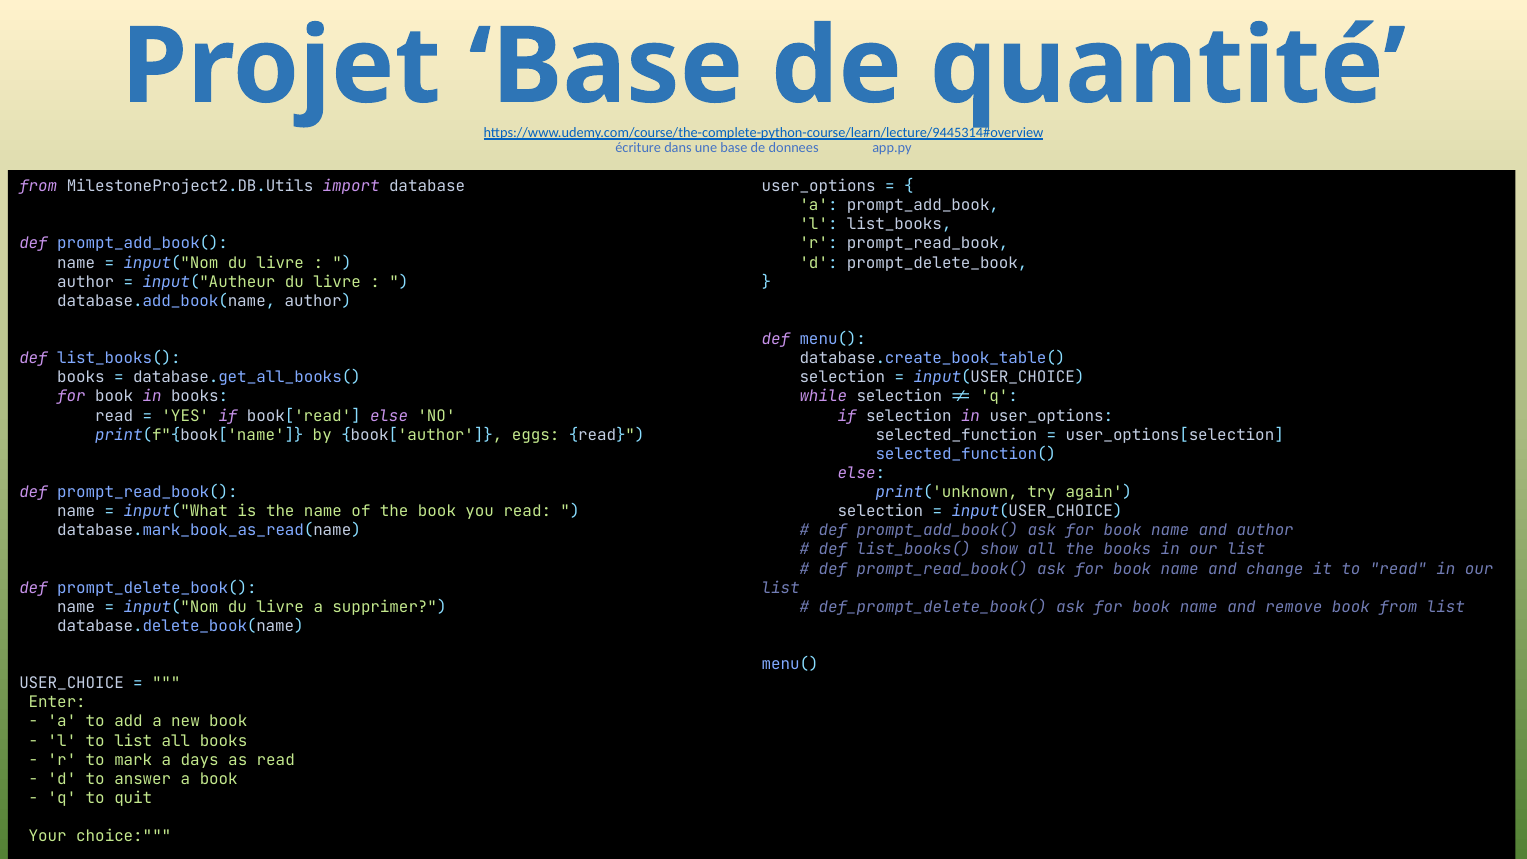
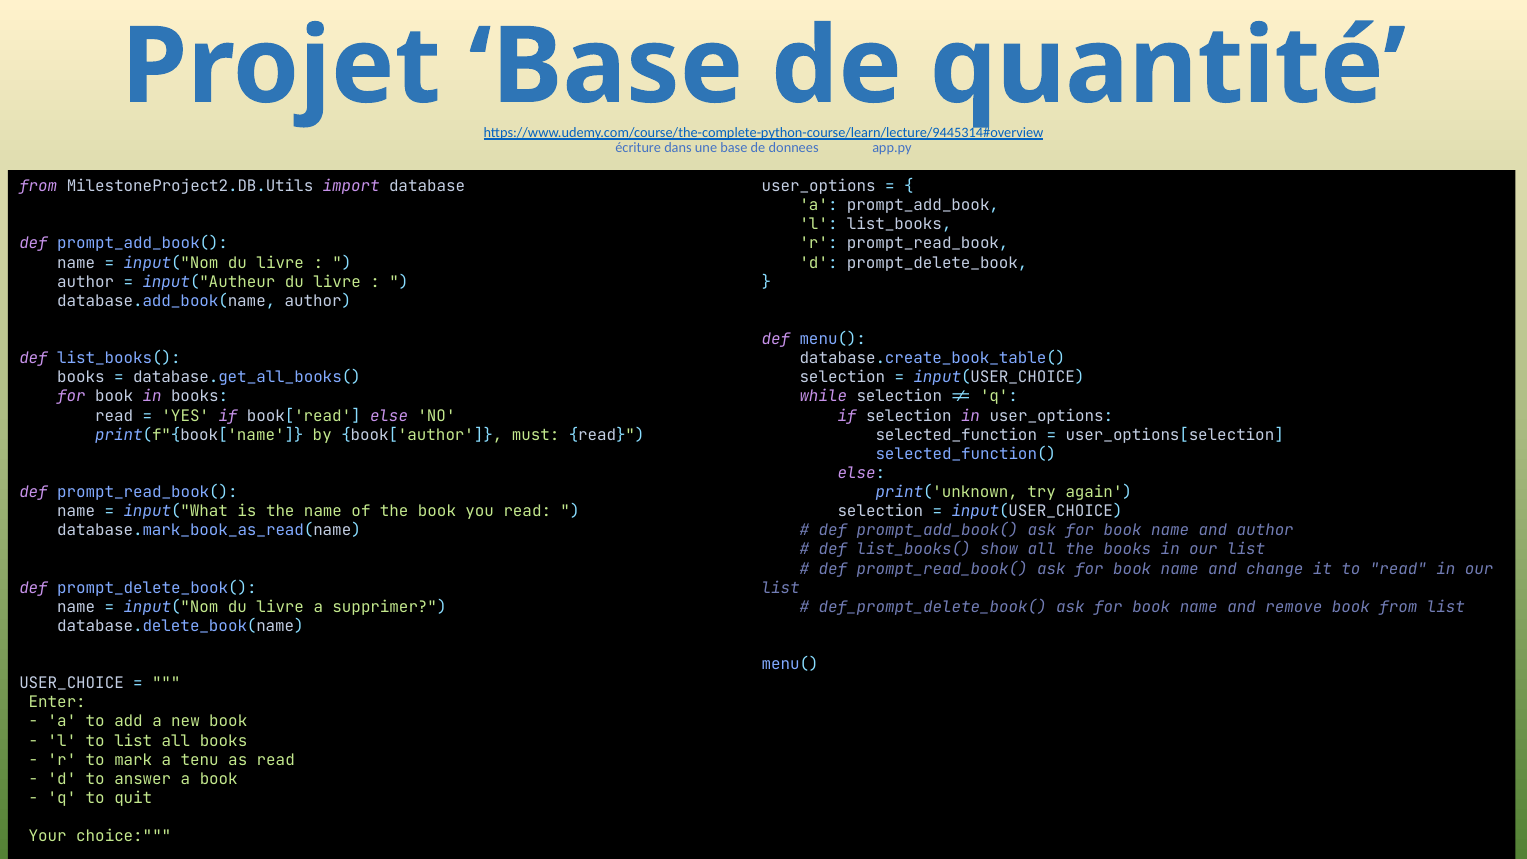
eggs: eggs -> must
days: days -> tenu
